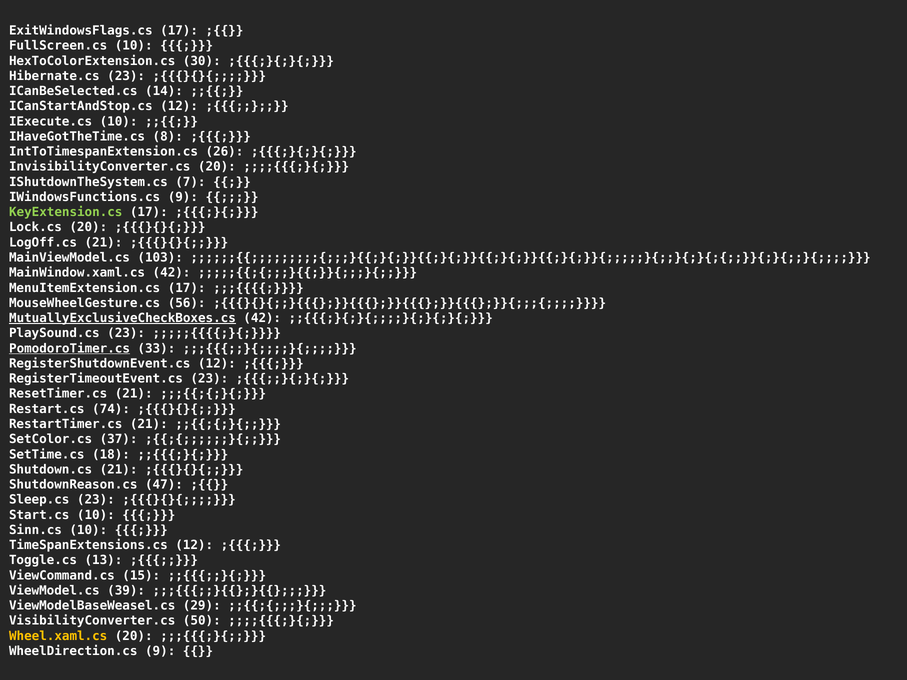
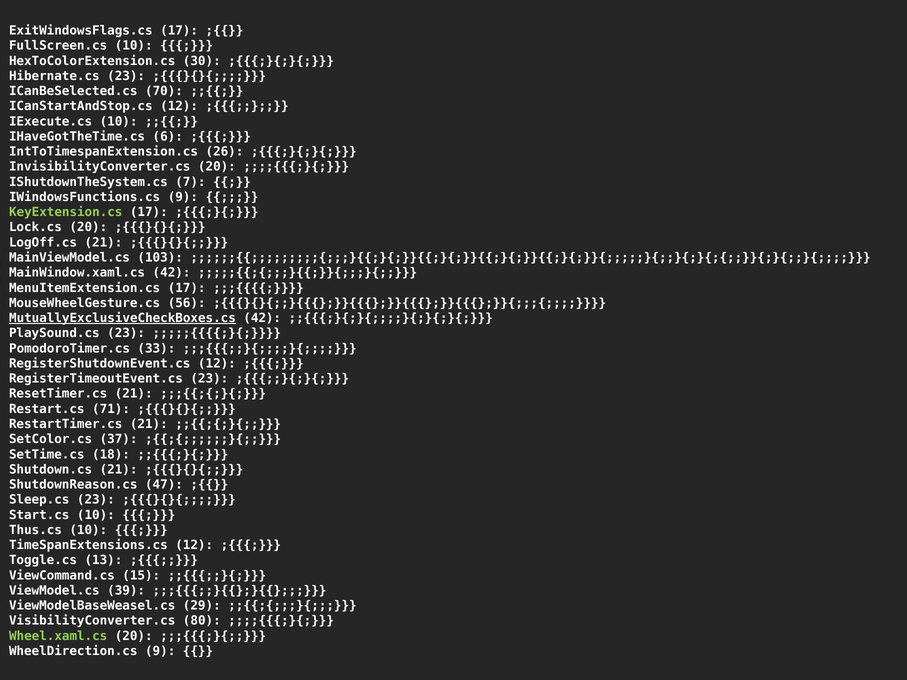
14: 14 -> 70
8: 8 -> 6
PomodoroTimer.cs underline: present -> none
74: 74 -> 71
Sinn.cs: Sinn.cs -> Thus.cs
50: 50 -> 80
Wheel.xaml.cs colour: yellow -> light green
